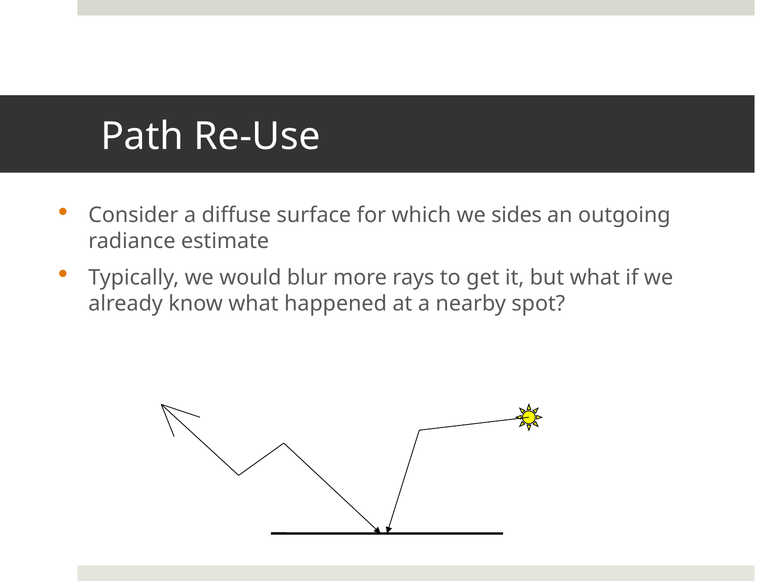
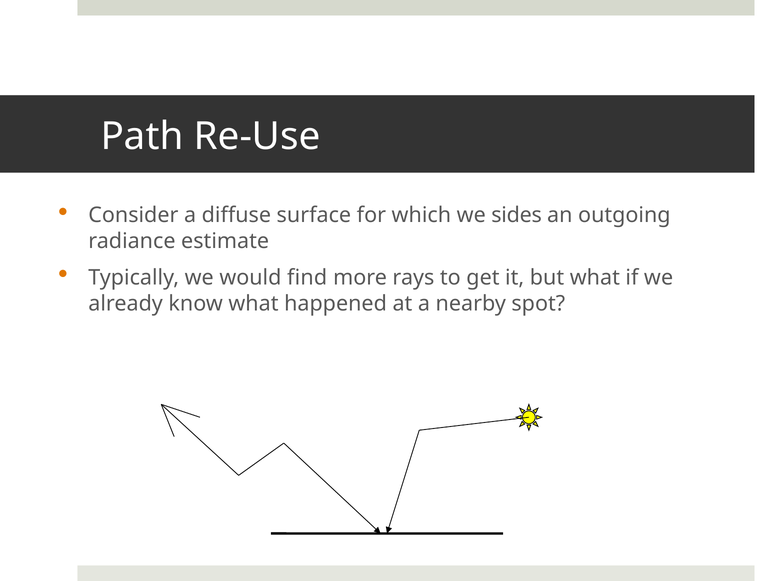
blur: blur -> find
